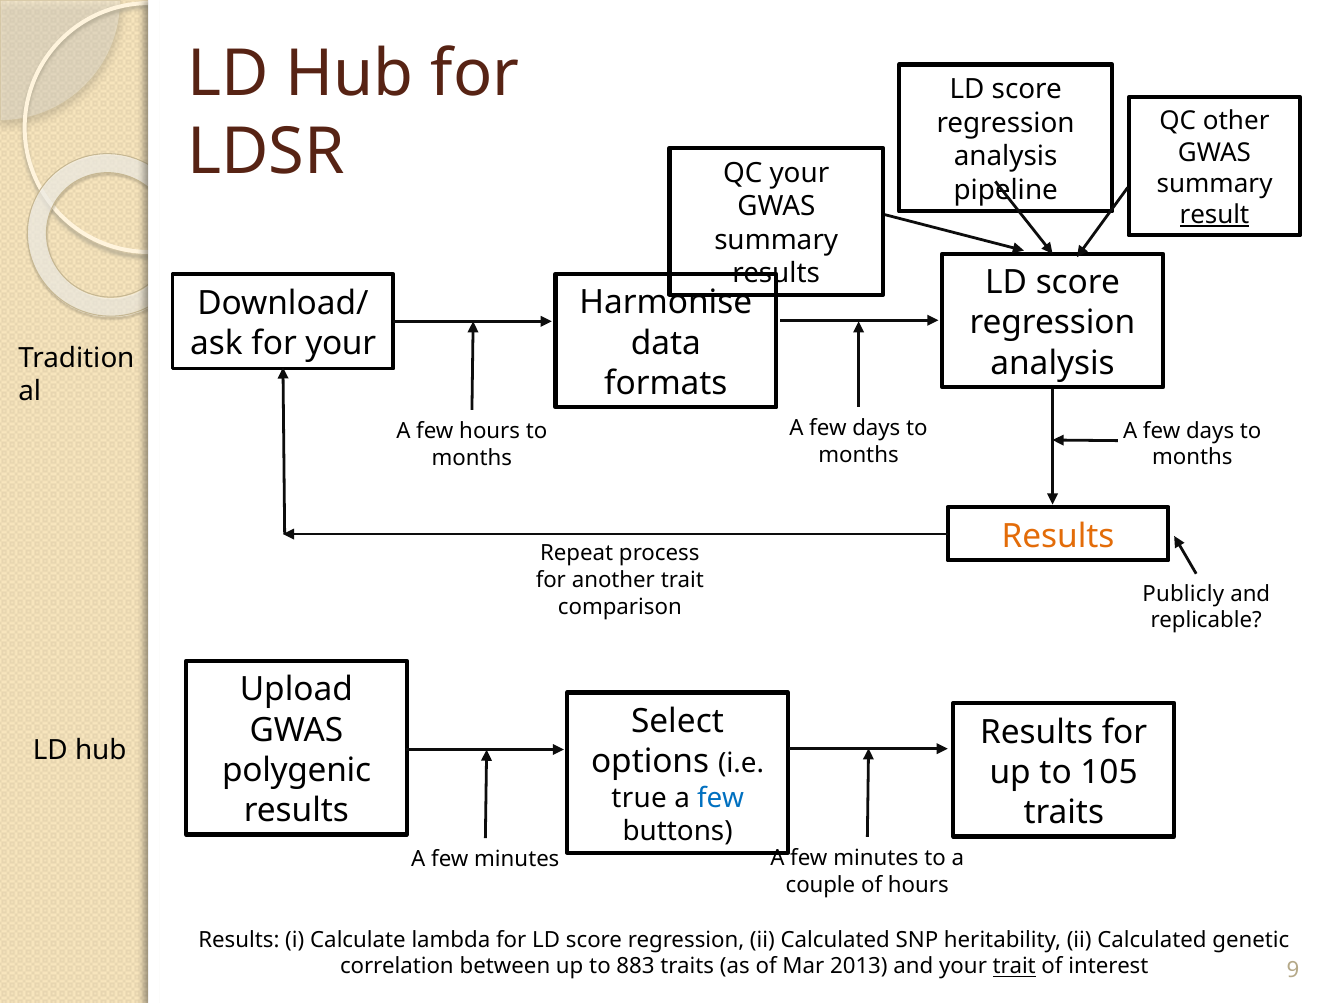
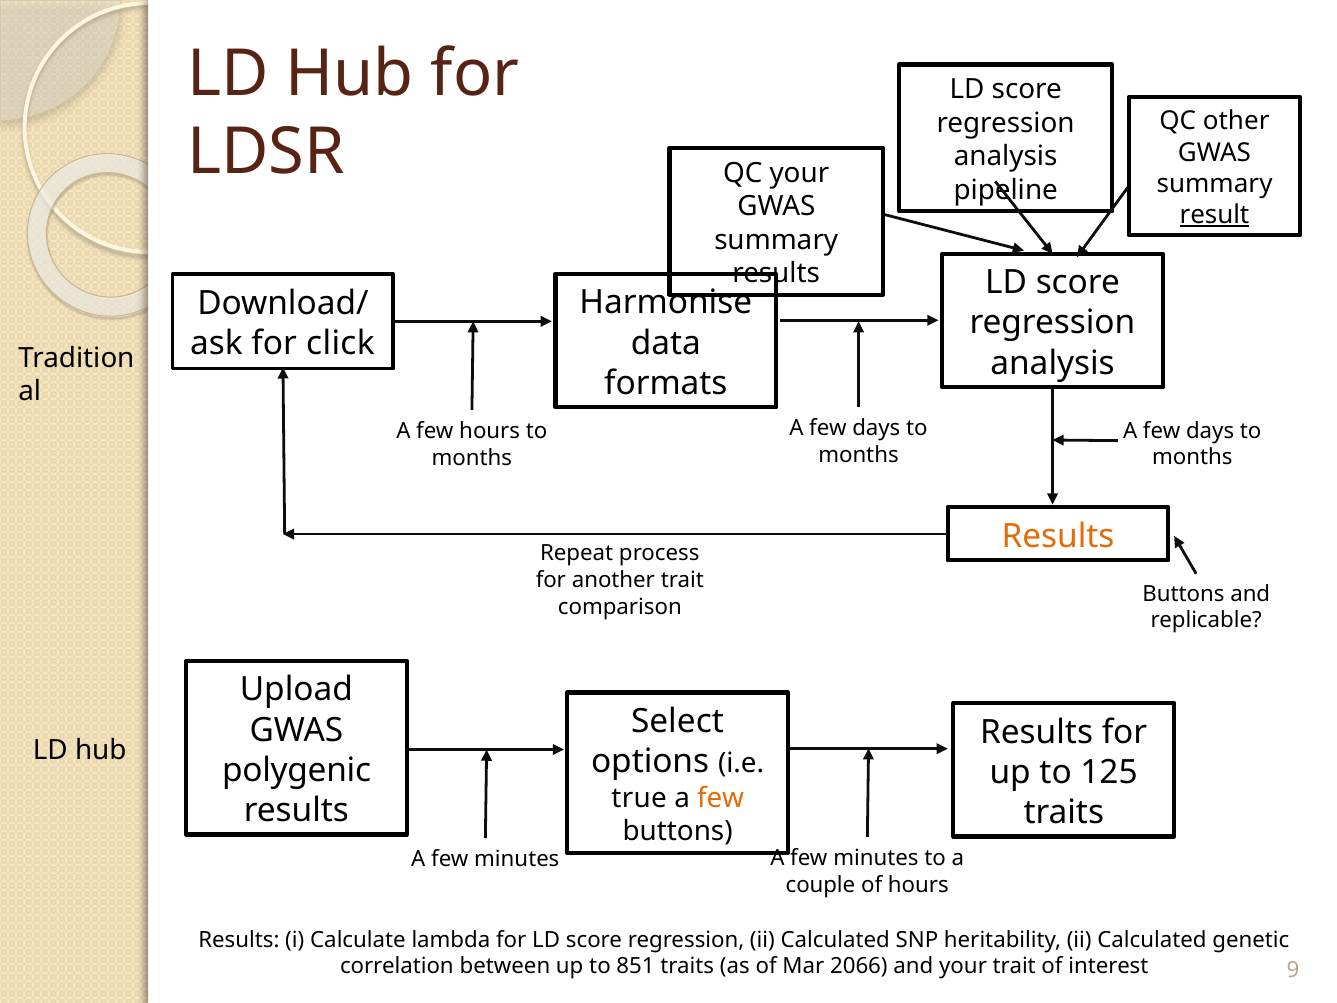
for your: your -> click
Publicly at (1183, 594): Publicly -> Buttons
105: 105 -> 125
few at (721, 798) colour: blue -> orange
883: 883 -> 851
2013: 2013 -> 2066
trait at (1014, 966) underline: present -> none
